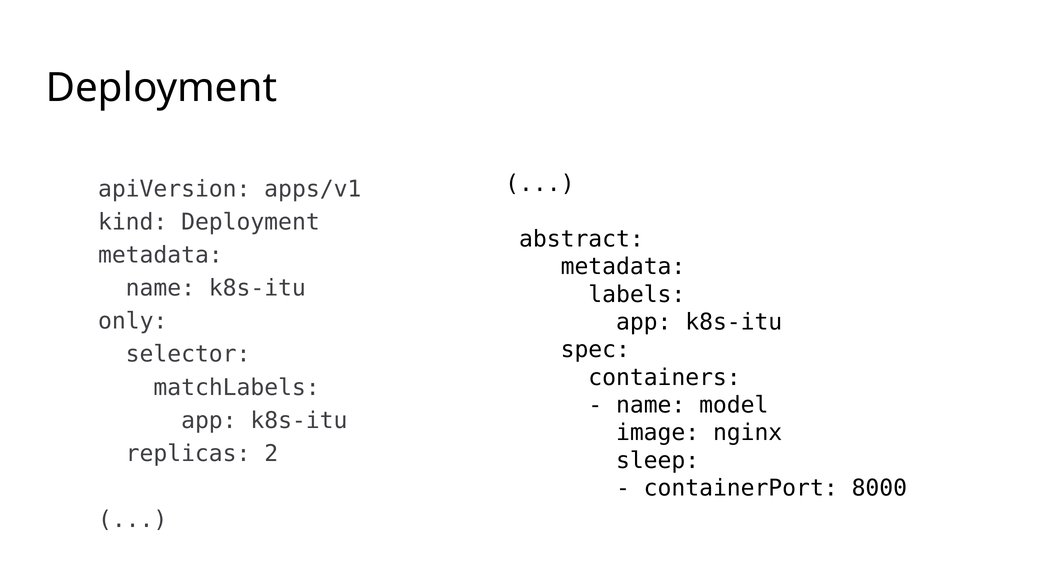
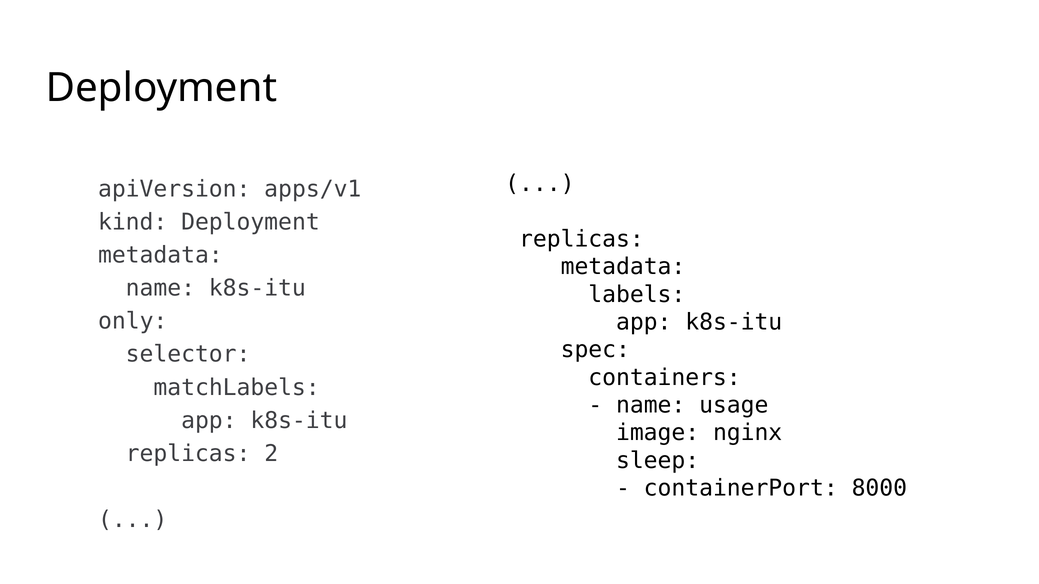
abstract at (581, 239): abstract -> replicas
model: model -> usage
